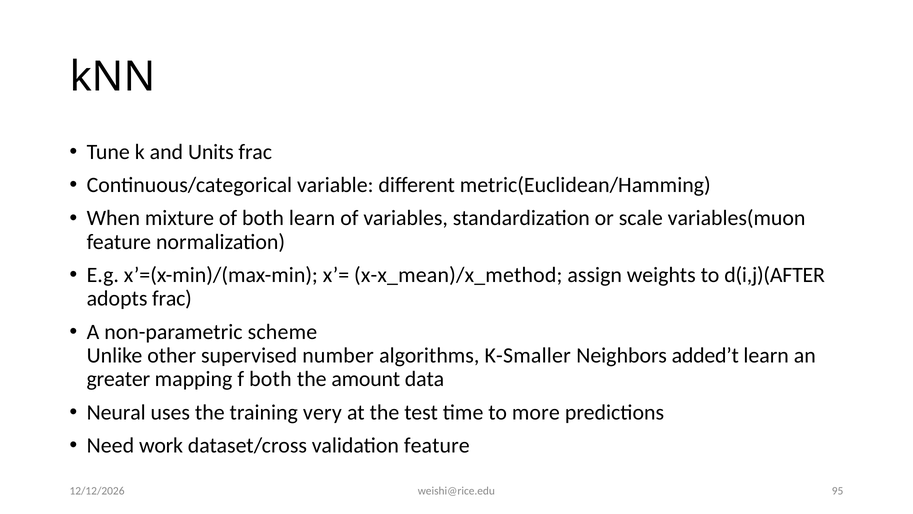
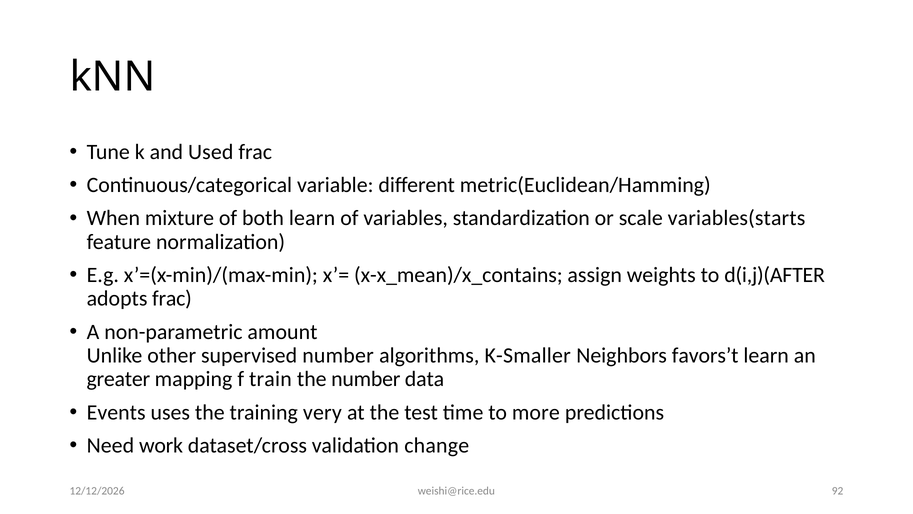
Units: Units -> Used
variables(muon: variables(muon -> variables(starts
x-x_mean)/x_method: x-x_mean)/x_method -> x-x_mean)/x_contains
scheme: scheme -> amount
added’t: added’t -> favors’t
f both: both -> train
the amount: amount -> number
Neural: Neural -> Events
validation feature: feature -> change
95: 95 -> 92
